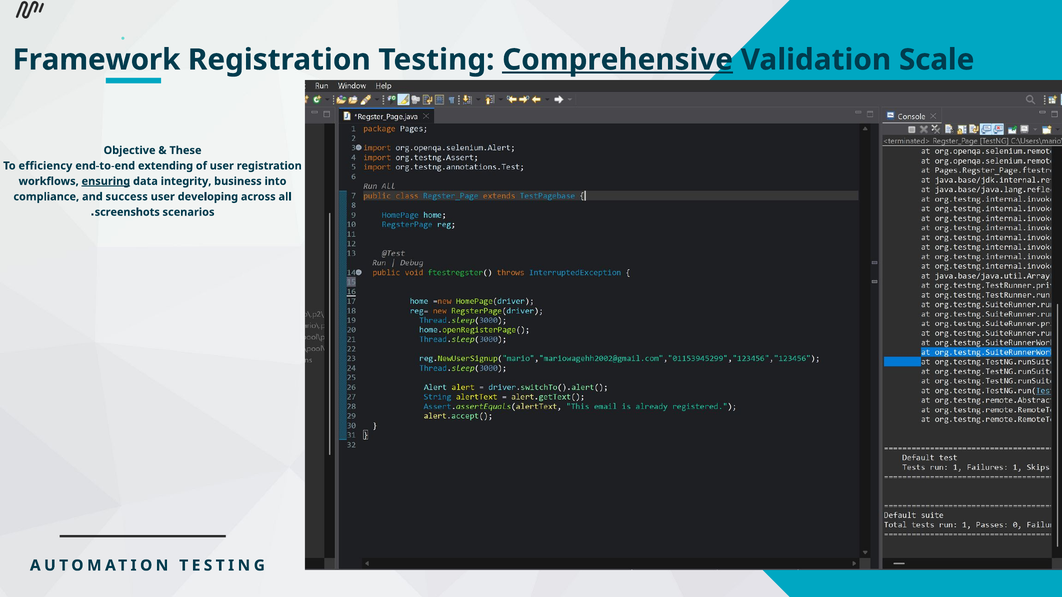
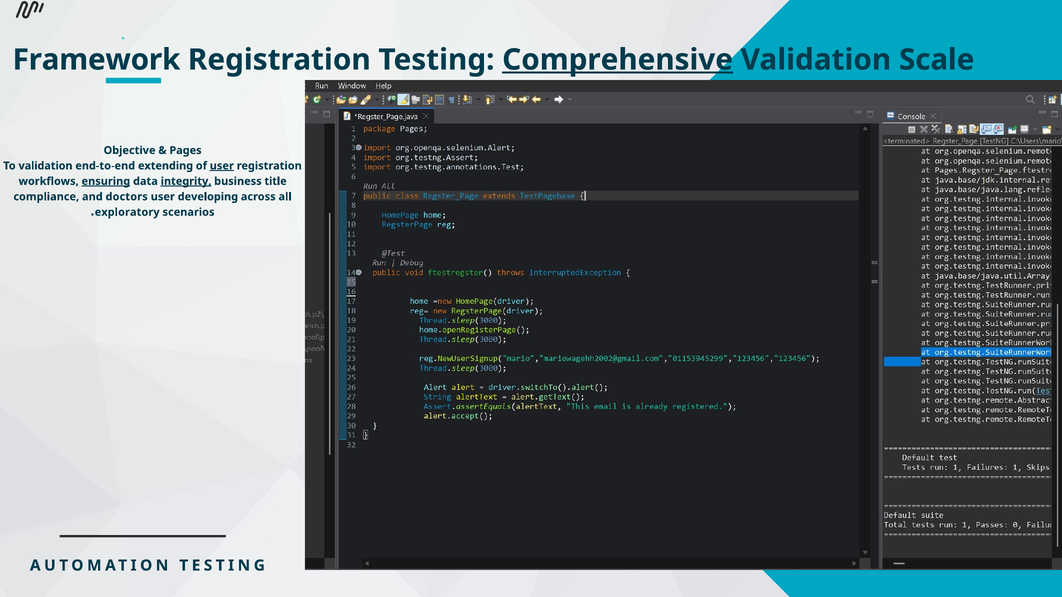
These: These -> Pages
To efficiency: efficiency -> validation
user at (222, 166) underline: none -> present
integrity underline: none -> present
into: into -> title
success: success -> doctors
screenshots: screenshots -> exploratory
